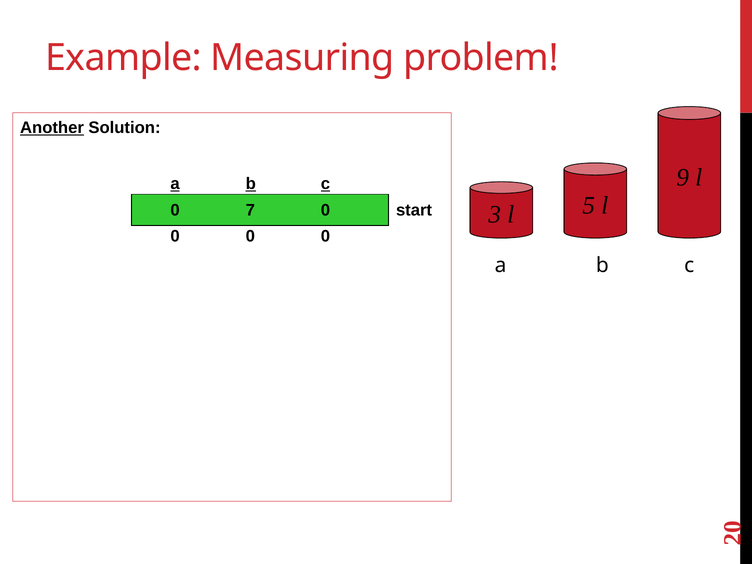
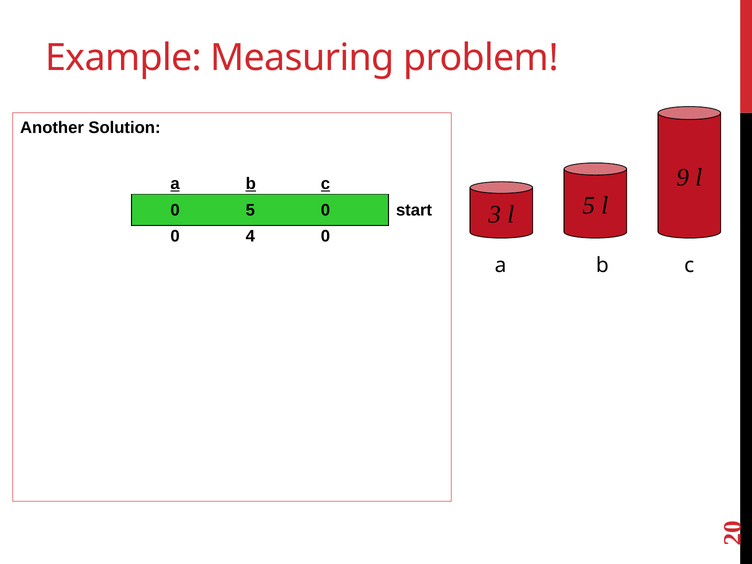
Another underline: present -> none
7 at (250, 210): 7 -> 5
0 at (250, 236): 0 -> 4
